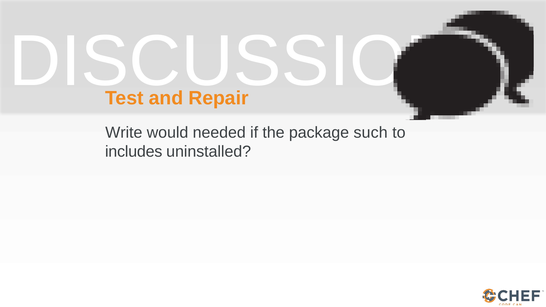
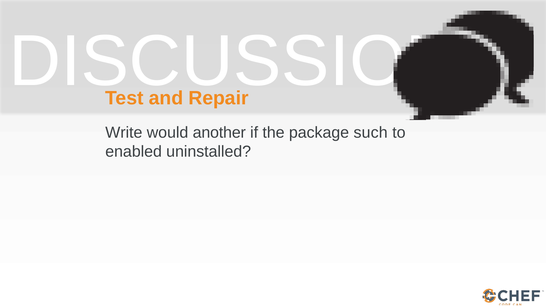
needed: needed -> another
includes: includes -> enabled
